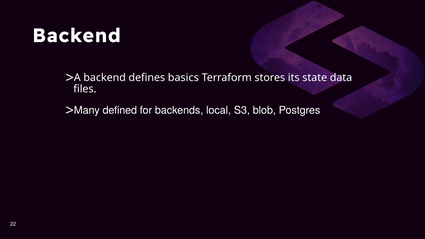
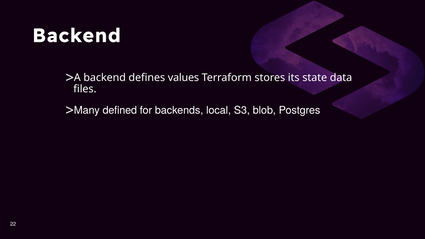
basics: basics -> values
